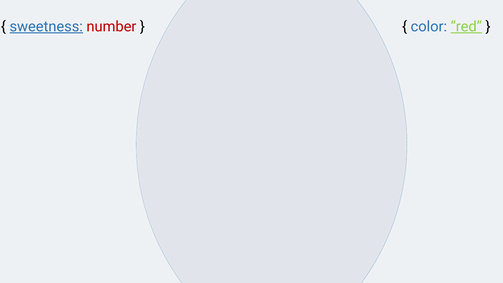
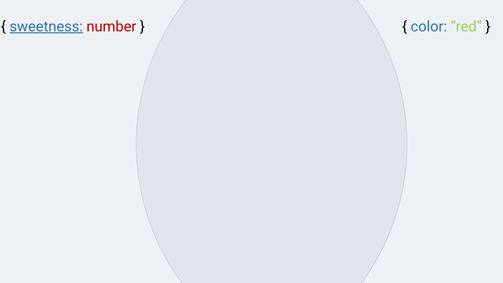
red underline: present -> none
